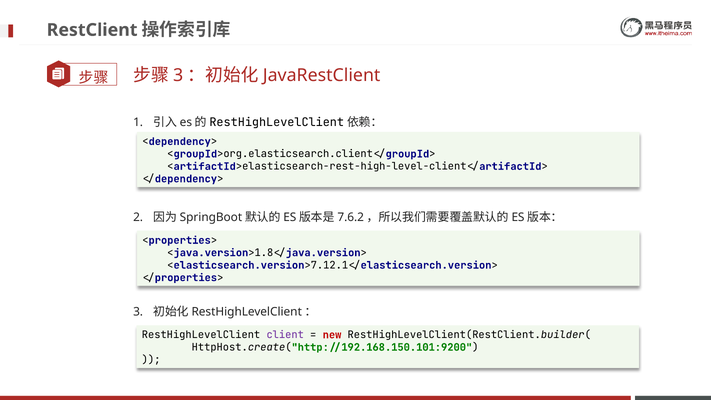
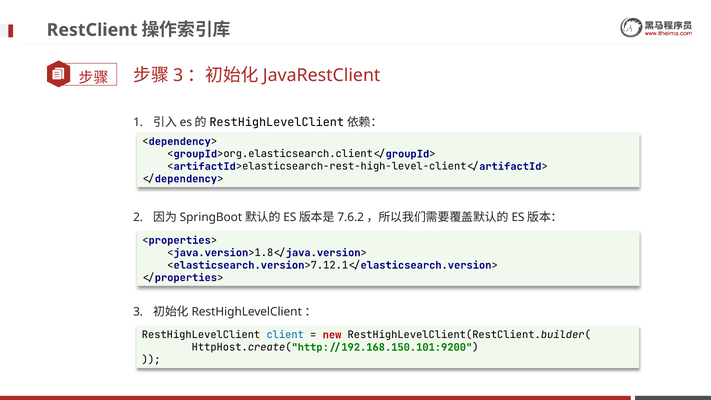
client colour: purple -> blue
